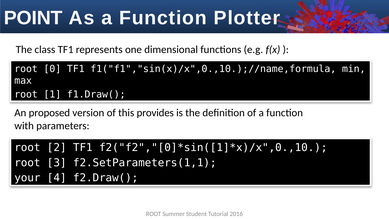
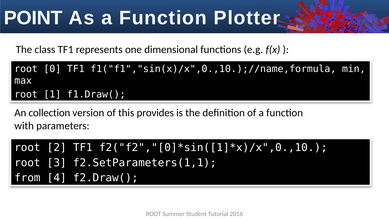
proposed: proposed -> collection
your: your -> from
